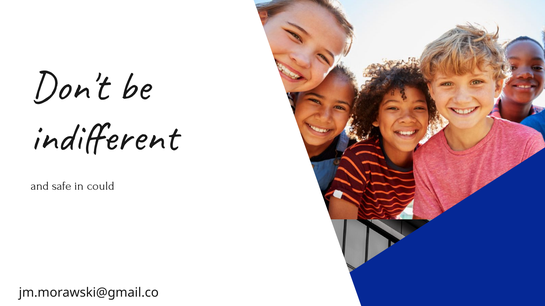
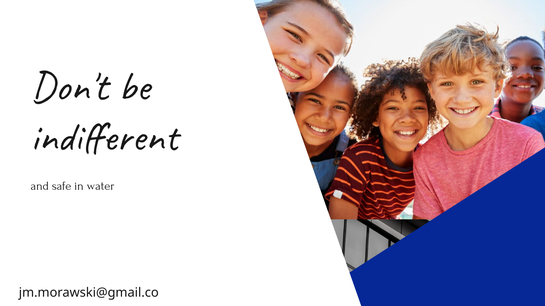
could: could -> water
